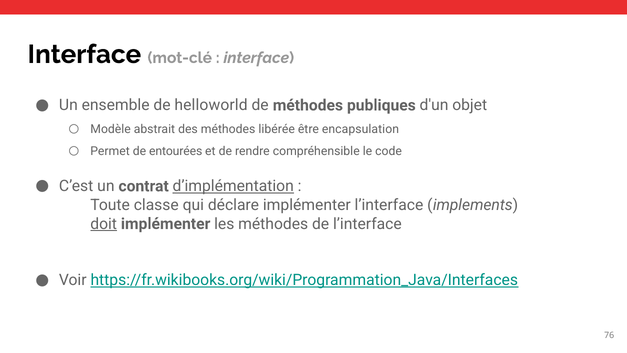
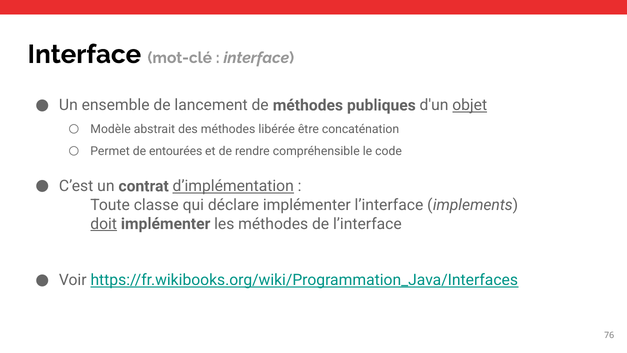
helloworld: helloworld -> lancement
objet underline: none -> present
encapsulation: encapsulation -> concaténation
